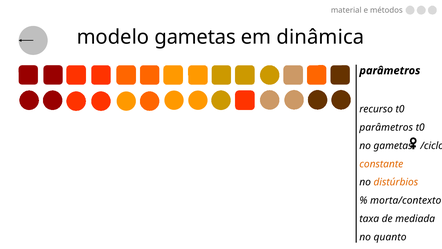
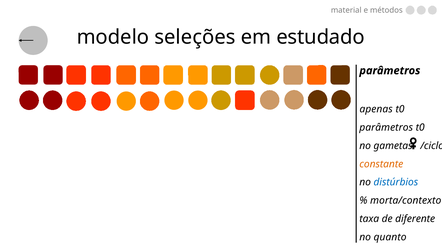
modelo gametas: gametas -> seleções
dinâmica: dinâmica -> estudado
recurso: recurso -> apenas
distúrbios colour: orange -> blue
mediada: mediada -> diferente
